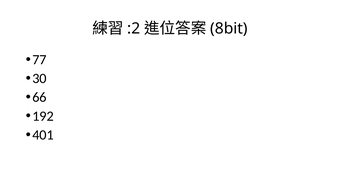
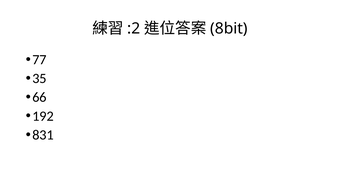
30: 30 -> 35
401: 401 -> 831
